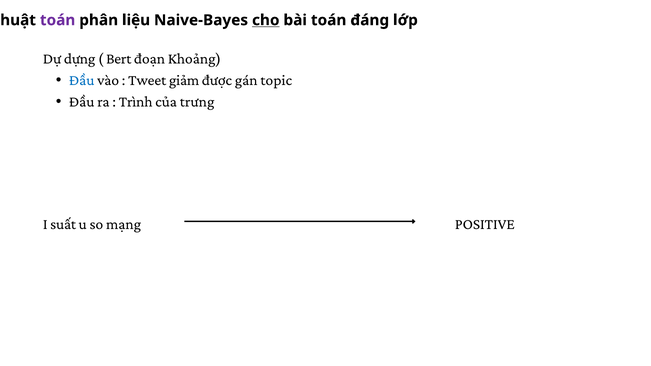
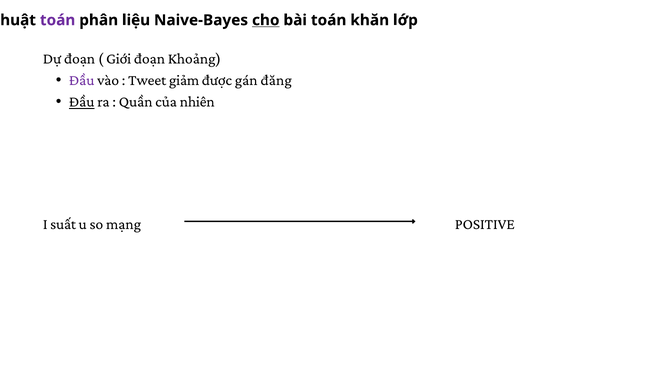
đáng: đáng -> khăn
Dự dựng: dựng -> đoạn
Bert: Bert -> Giới
Đầu at (82, 80) colour: blue -> purple
topic: topic -> đăng
Đầu at (82, 102) underline: none -> present
Trình: Trình -> Quần
trưng: trưng -> nhiên
